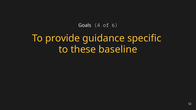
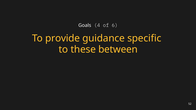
baseline: baseline -> between
